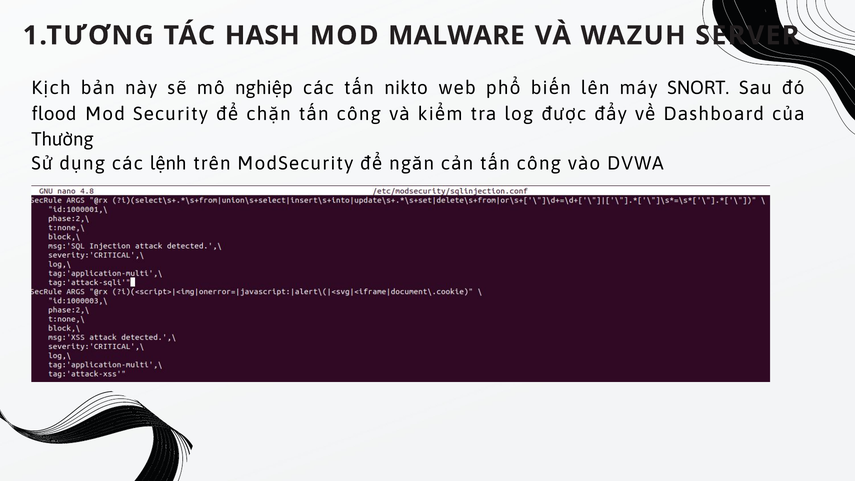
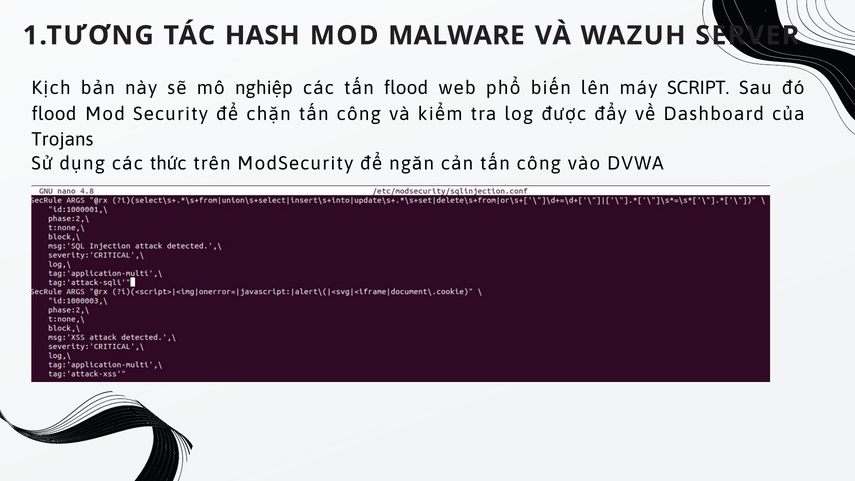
tấn nikto: nikto -> flood
SNORT: SNORT -> SCRIPT
Thường: Thường -> Trojans
lệnh: lệnh -> thức
